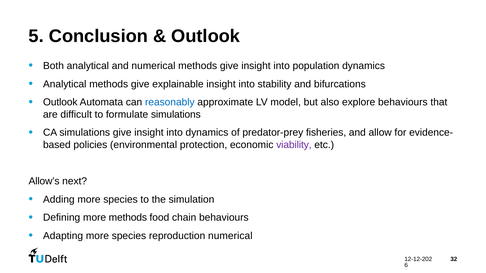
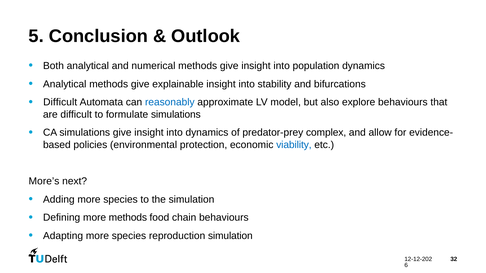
Outlook at (60, 102): Outlook -> Difficult
fisheries: fisheries -> complex
viability colour: purple -> blue
Allow’s: Allow’s -> More’s
reproduction numerical: numerical -> simulation
